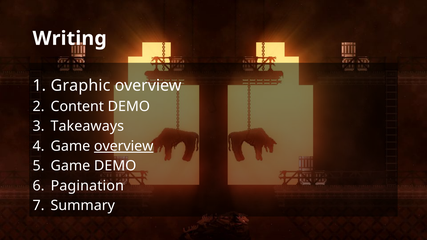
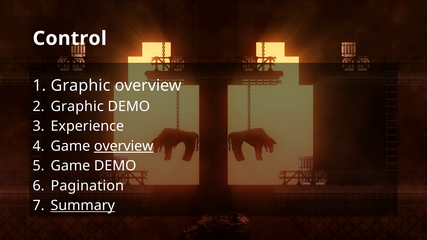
Writing: Writing -> Control
Content at (77, 106): Content -> Graphic
Takeaways: Takeaways -> Experience
Summary underline: none -> present
